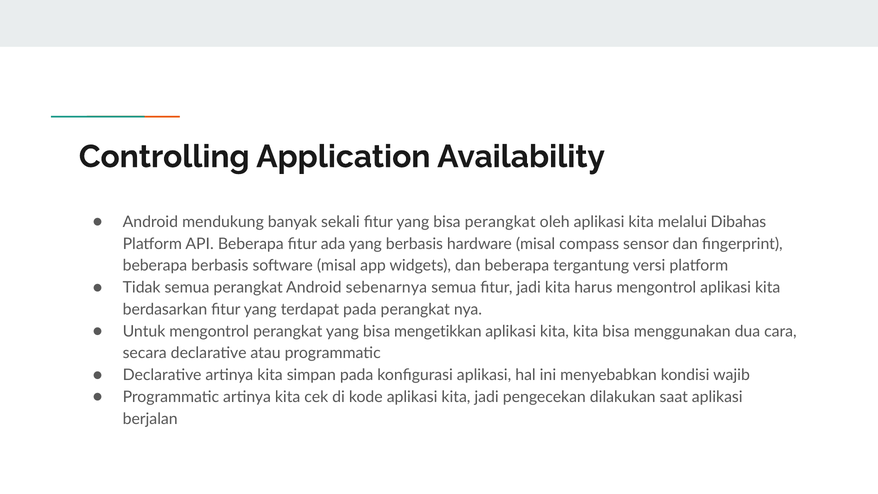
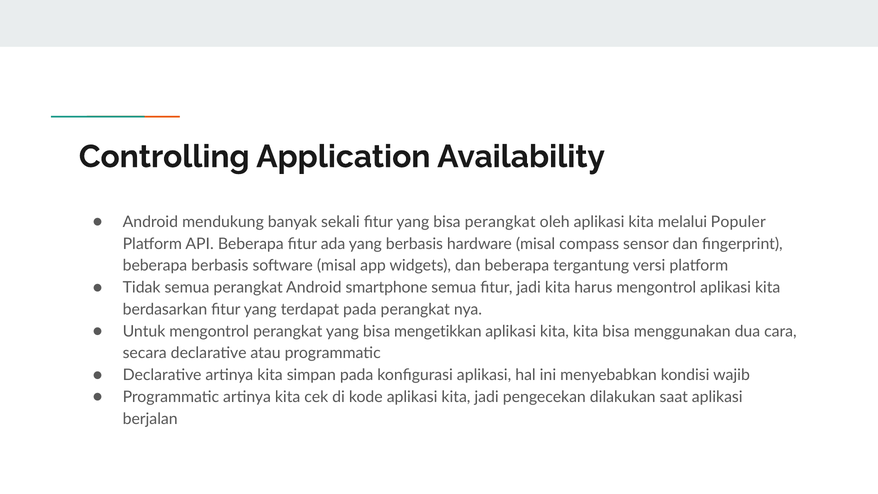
Dibahas: Dibahas -> Populer
sebenarnya: sebenarnya -> smartphone
